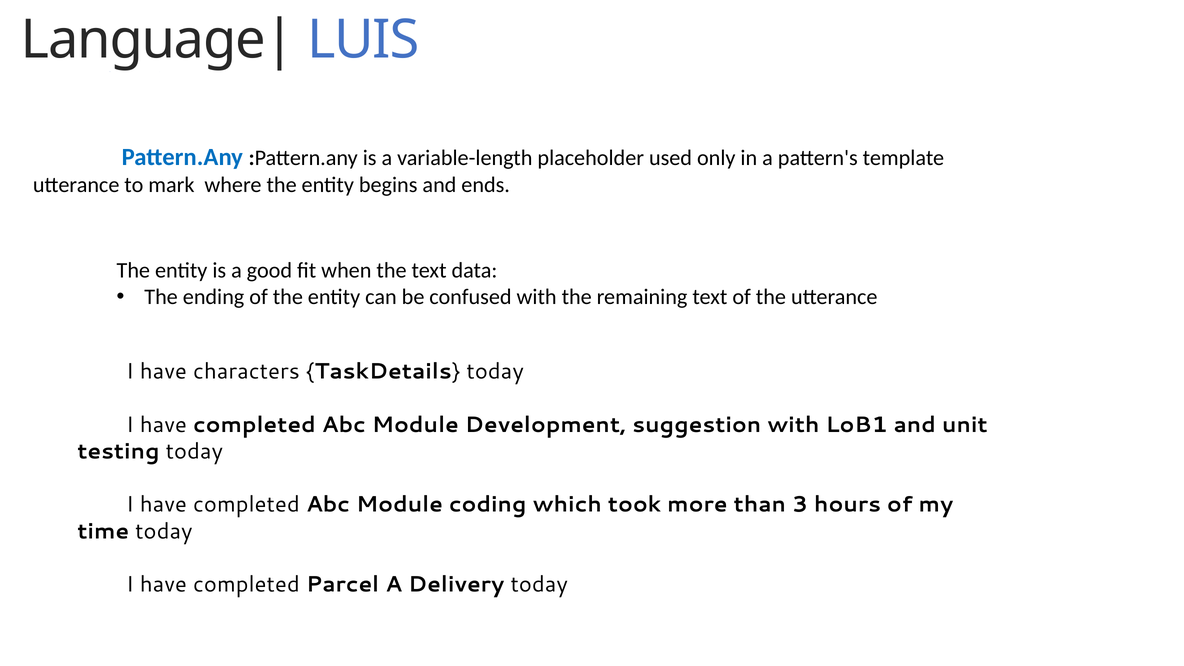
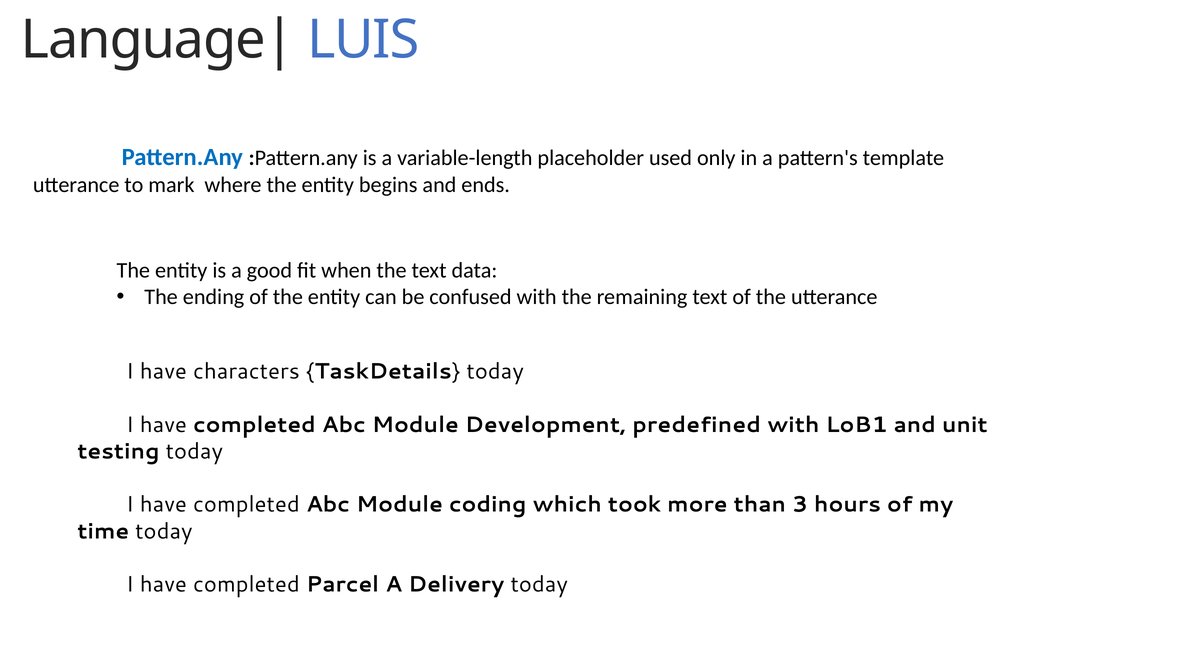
suggestion: suggestion -> predefined
